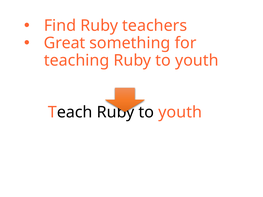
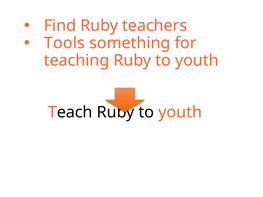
Great: Great -> Tools
